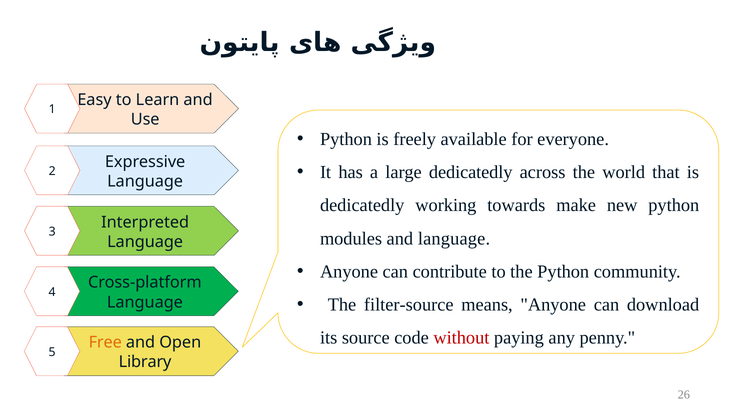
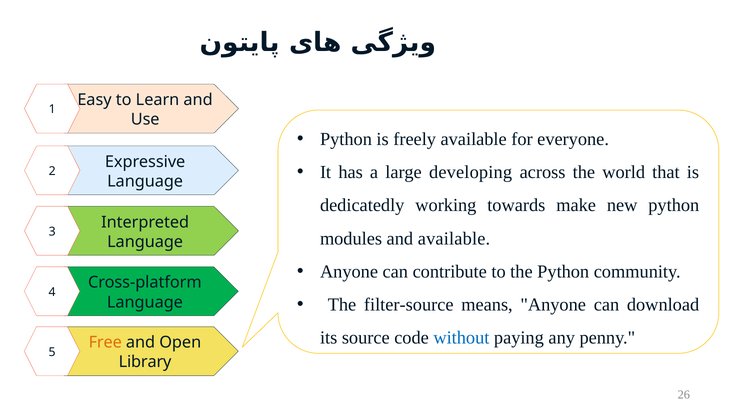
large dedicatedly: dedicatedly -> developing
and language: language -> available
without colour: red -> blue
